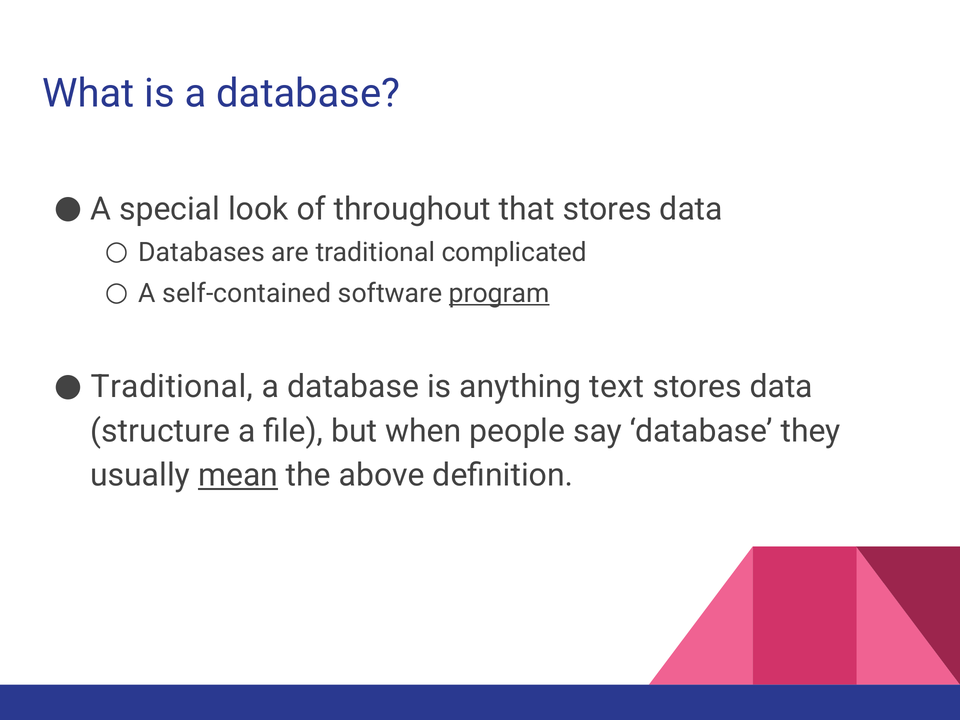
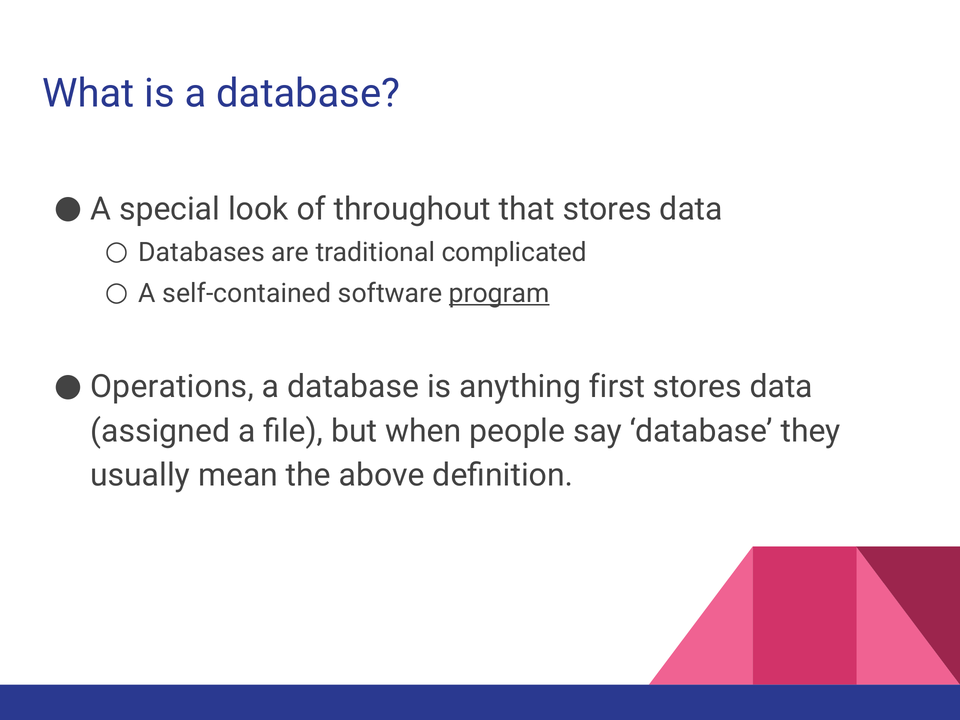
Traditional at (172, 387): Traditional -> Operations
text: text -> first
structure: structure -> assigned
mean underline: present -> none
